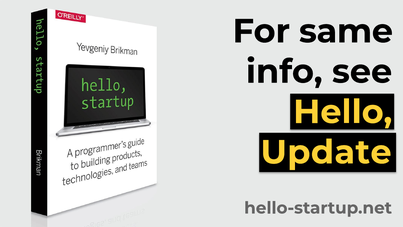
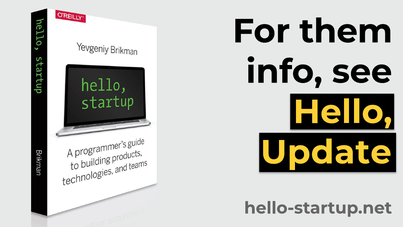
same: same -> them
